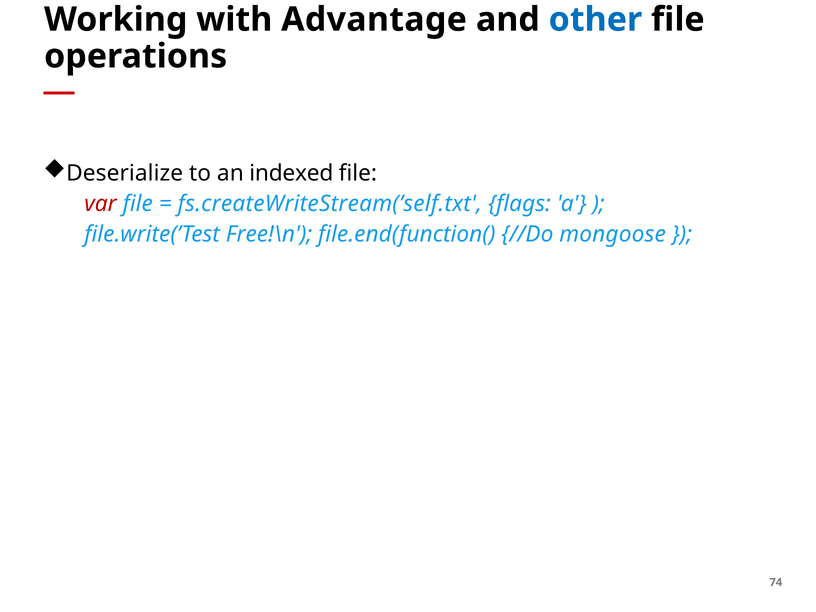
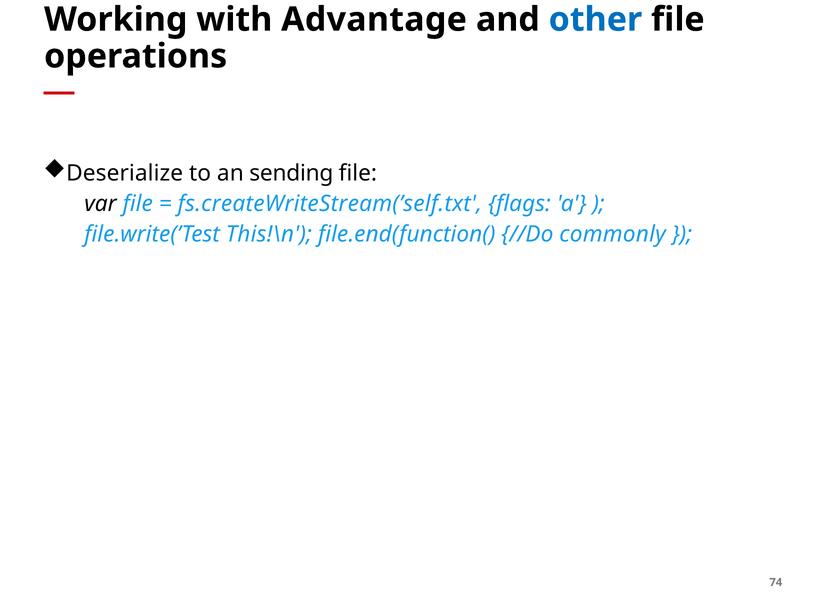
indexed: indexed -> sending
var colour: red -> black
Free!\n: Free!\n -> This!\n
mongoose: mongoose -> commonly
